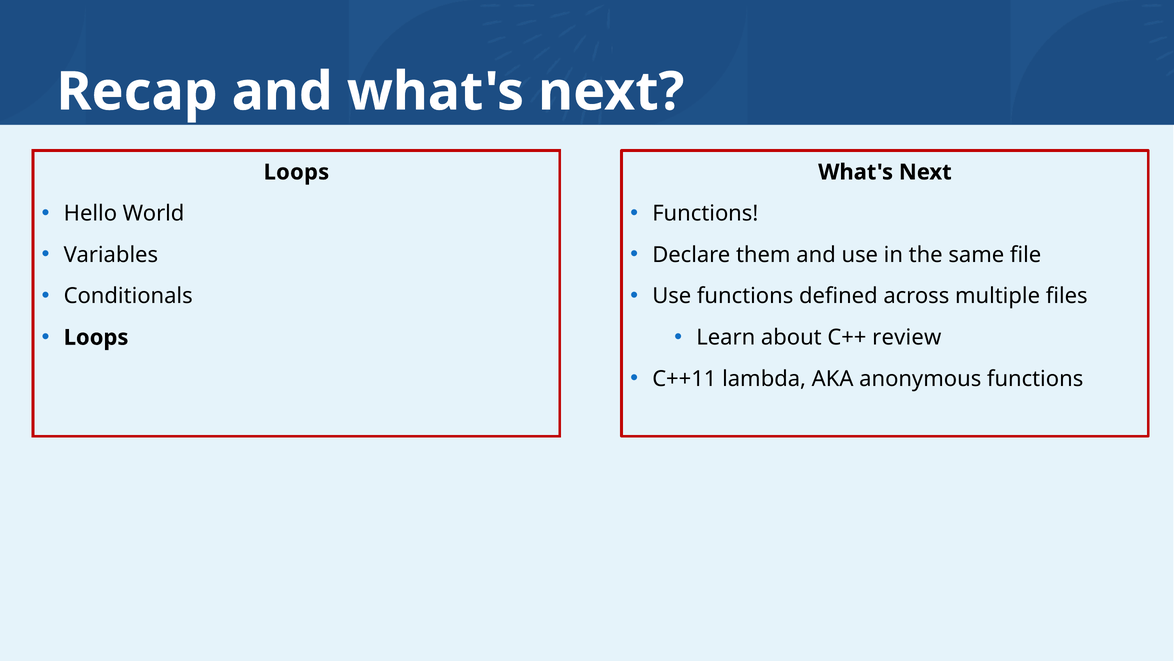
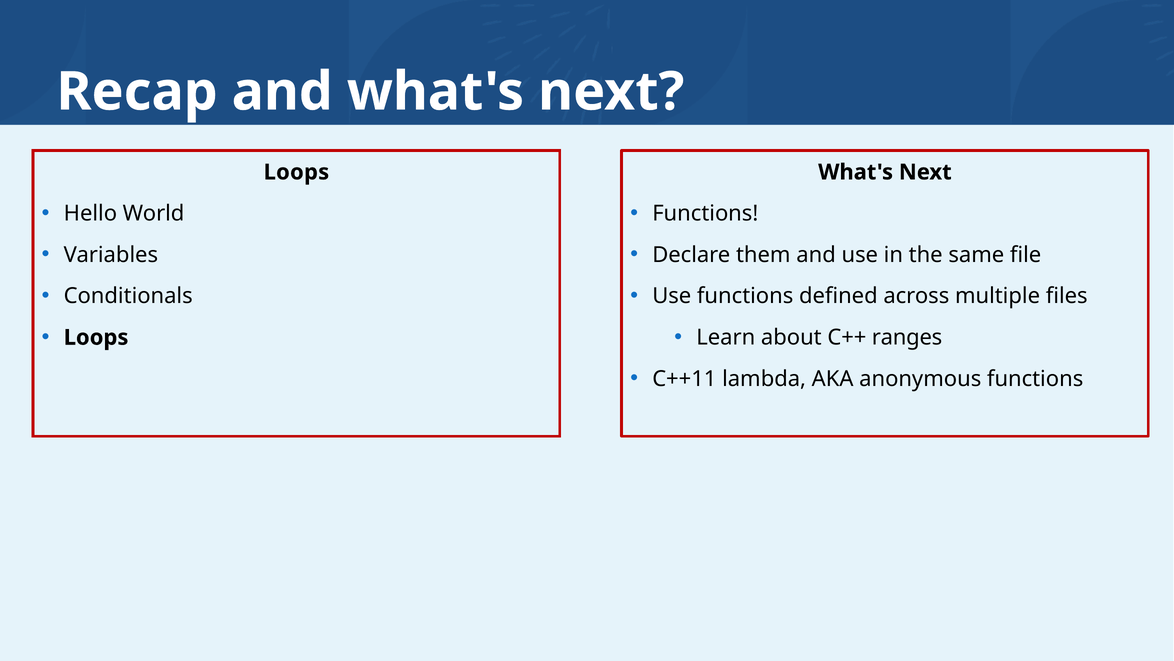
review: review -> ranges
